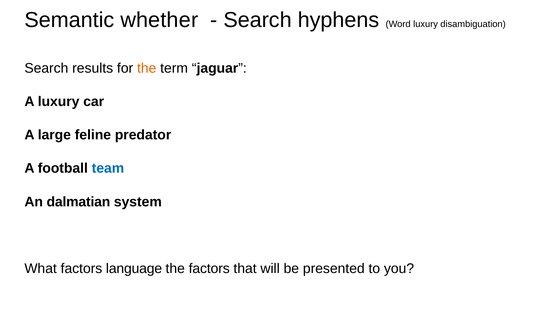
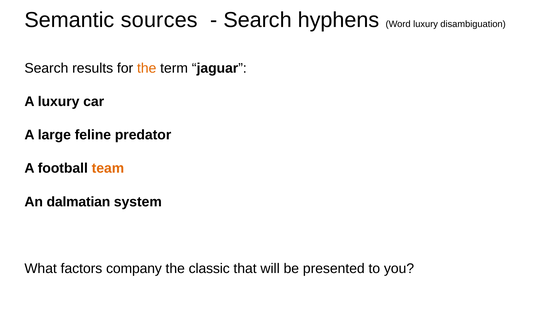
whether: whether -> sources
team colour: blue -> orange
language: language -> company
the factors: factors -> classic
